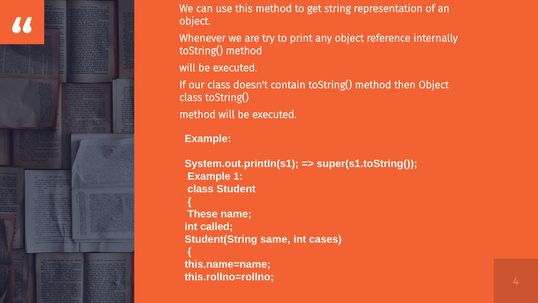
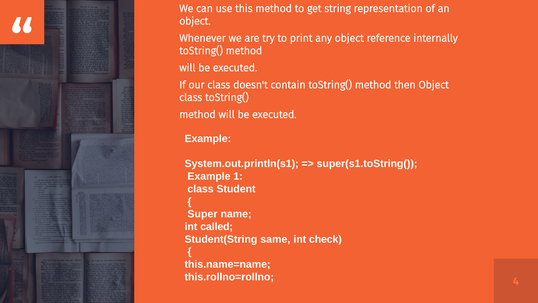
These: These -> Super
cases: cases -> check
